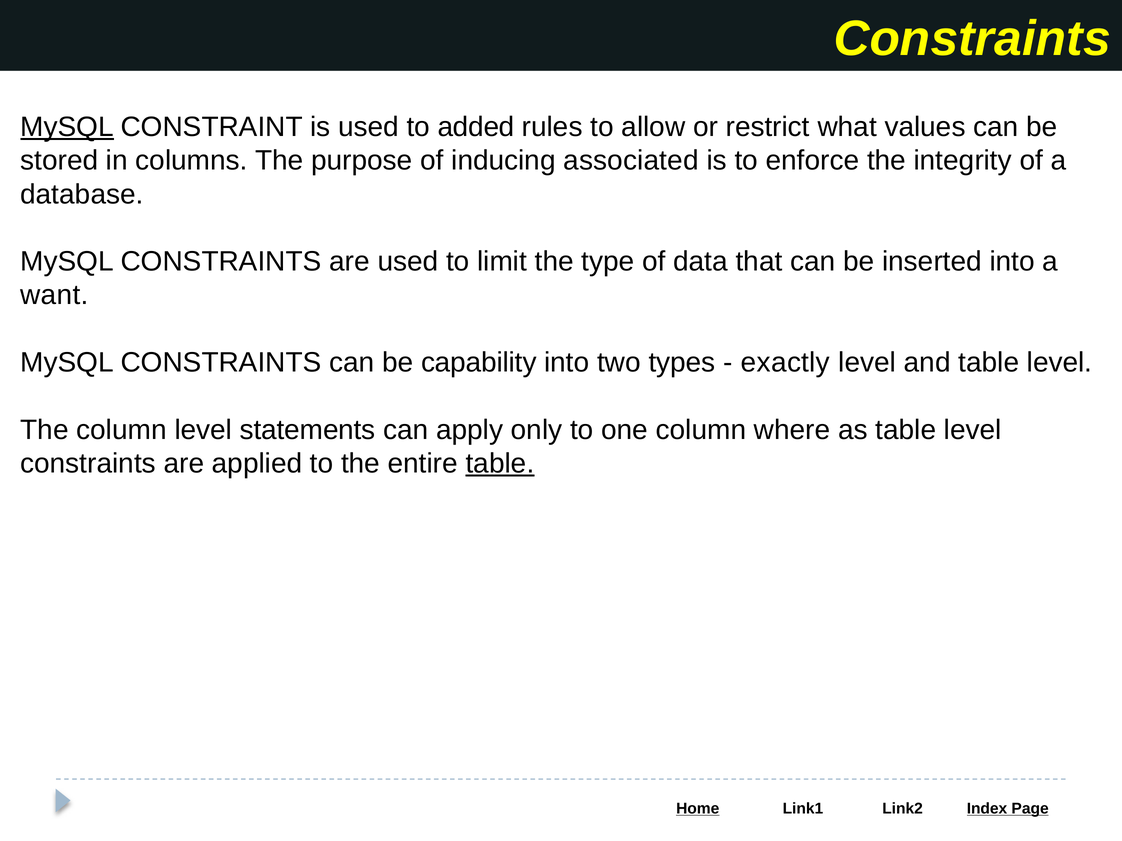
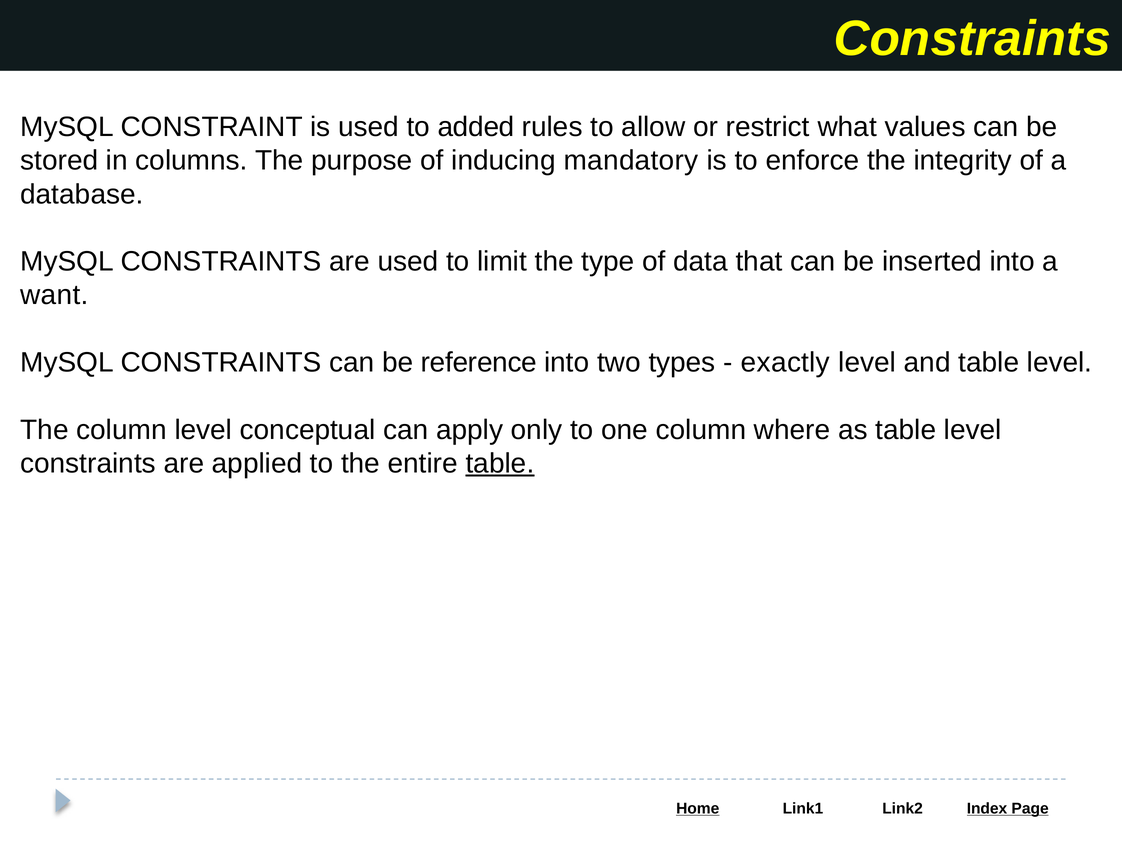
MySQL at (67, 127) underline: present -> none
associated: associated -> mandatory
capability: capability -> reference
statements: statements -> conceptual
